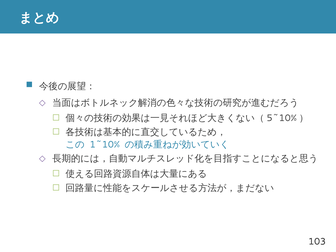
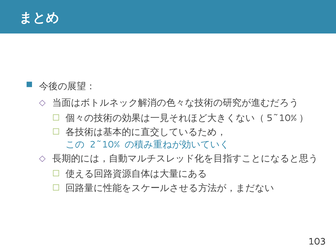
1~10%: 1~10% -> 2~10%
